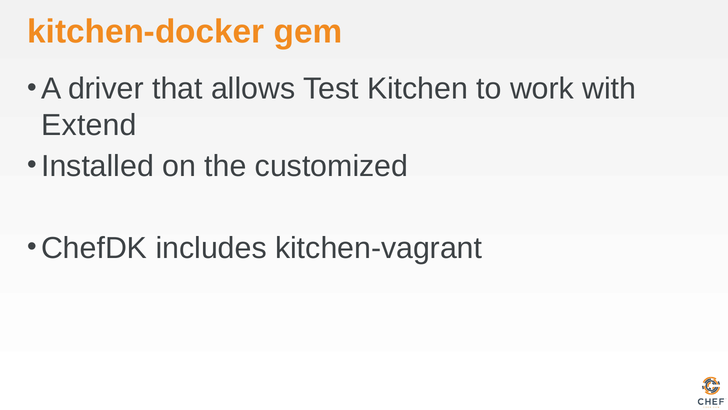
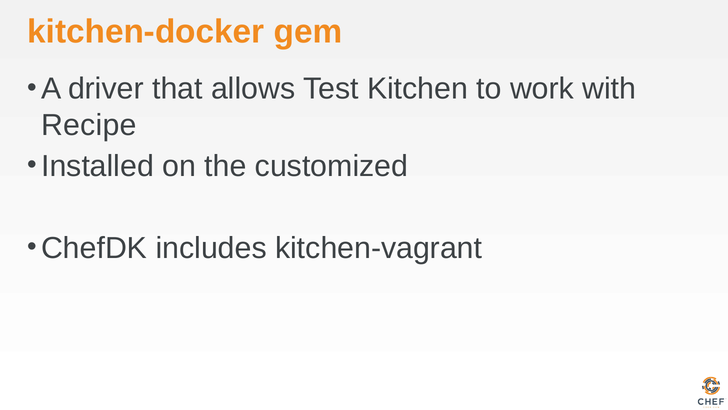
Extend: Extend -> Recipe
